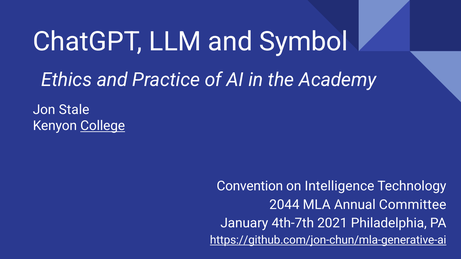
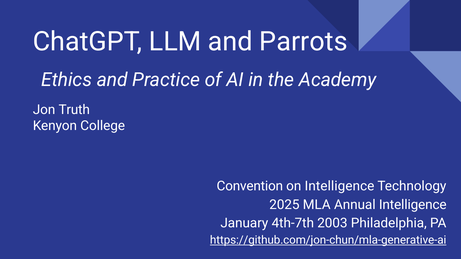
Symbol: Symbol -> Parrots
Stale: Stale -> Truth
College underline: present -> none
2044: 2044 -> 2025
Annual Committee: Committee -> Intelligence
2021: 2021 -> 2003
